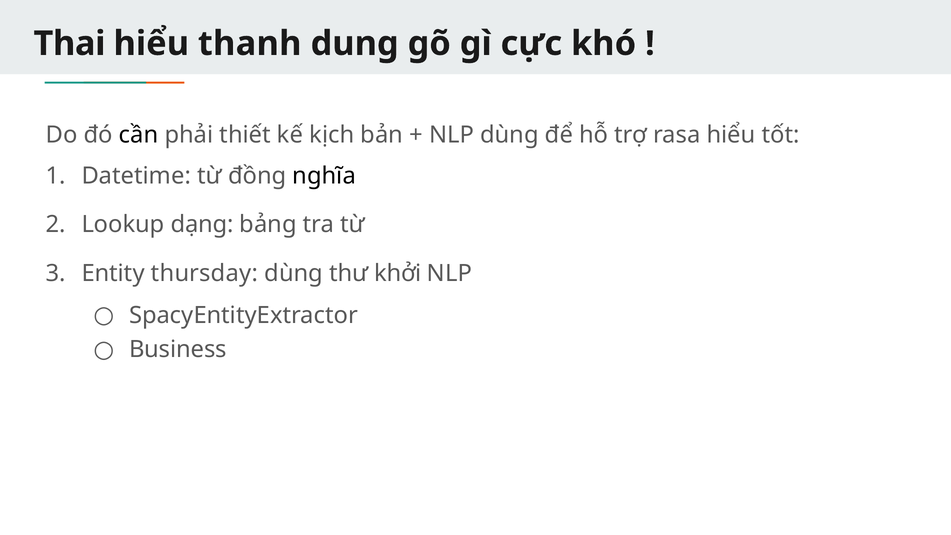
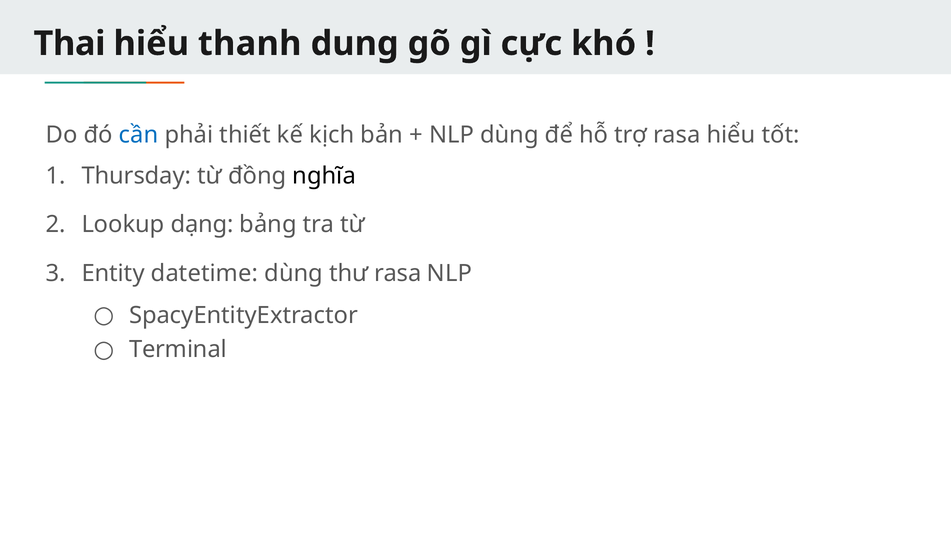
cần colour: black -> blue
Datetime: Datetime -> Thursday
thursday: thursday -> datetime
thư khởi: khởi -> rasa
Business: Business -> Terminal
